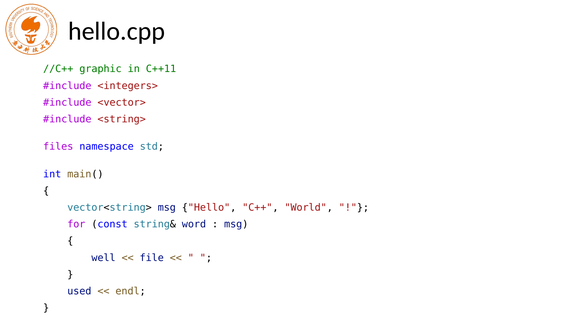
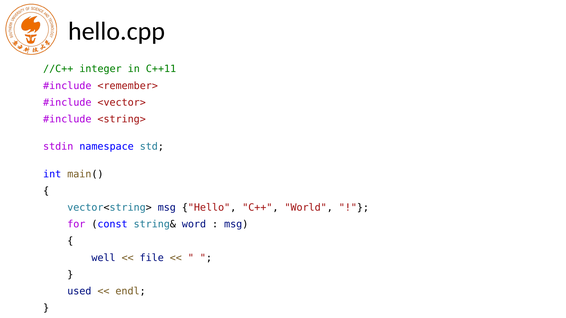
graphic: graphic -> integer
<integers>: <integers> -> <remember>
files: files -> stdin
